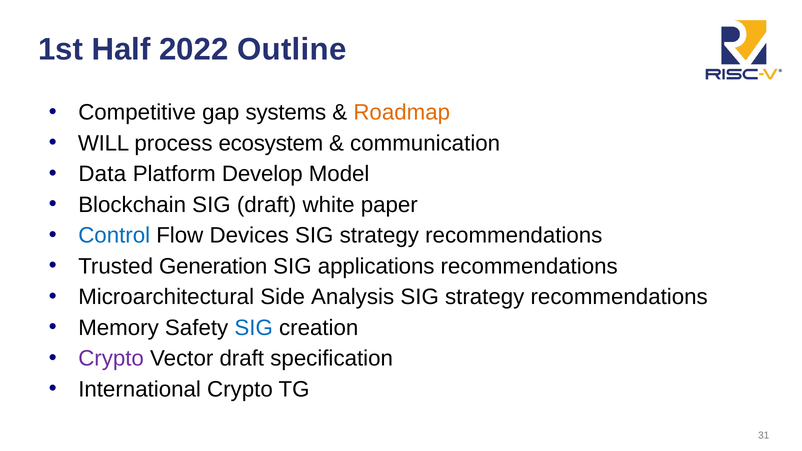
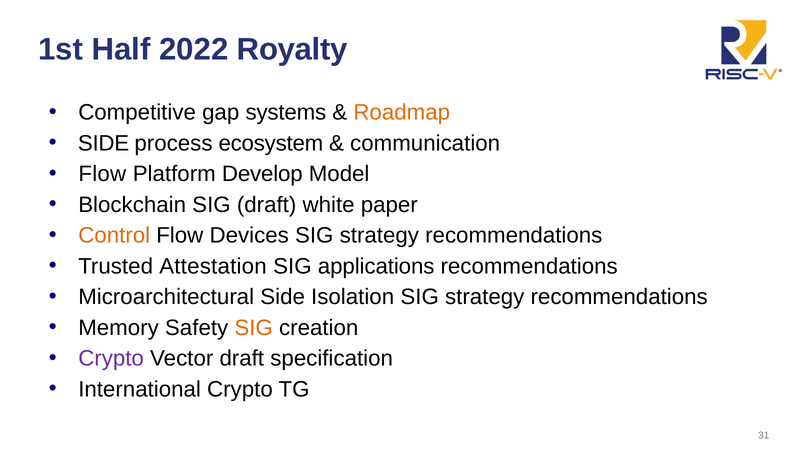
Outline: Outline -> Royalty
WILL at (104, 143): WILL -> SIDE
Data at (102, 174): Data -> Flow
Control colour: blue -> orange
Generation: Generation -> Attestation
Analysis: Analysis -> Isolation
SIG at (254, 328) colour: blue -> orange
